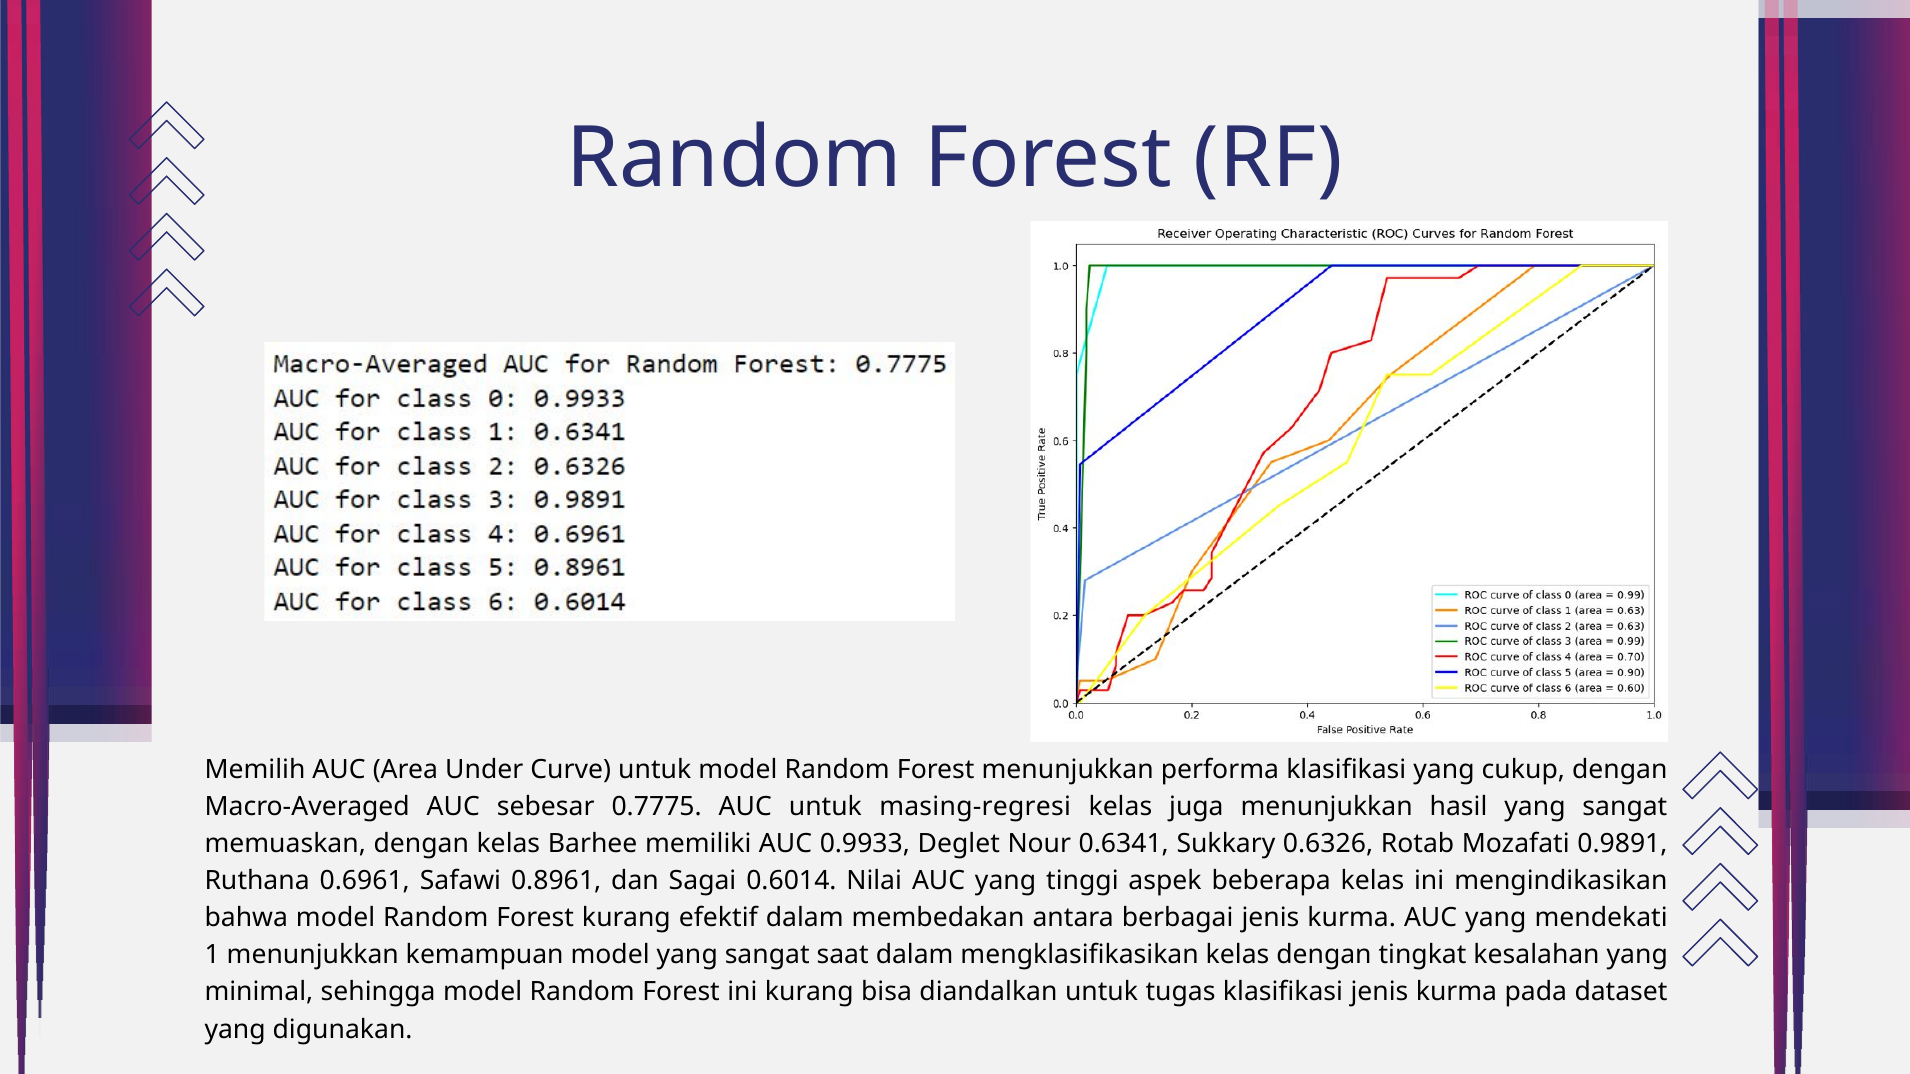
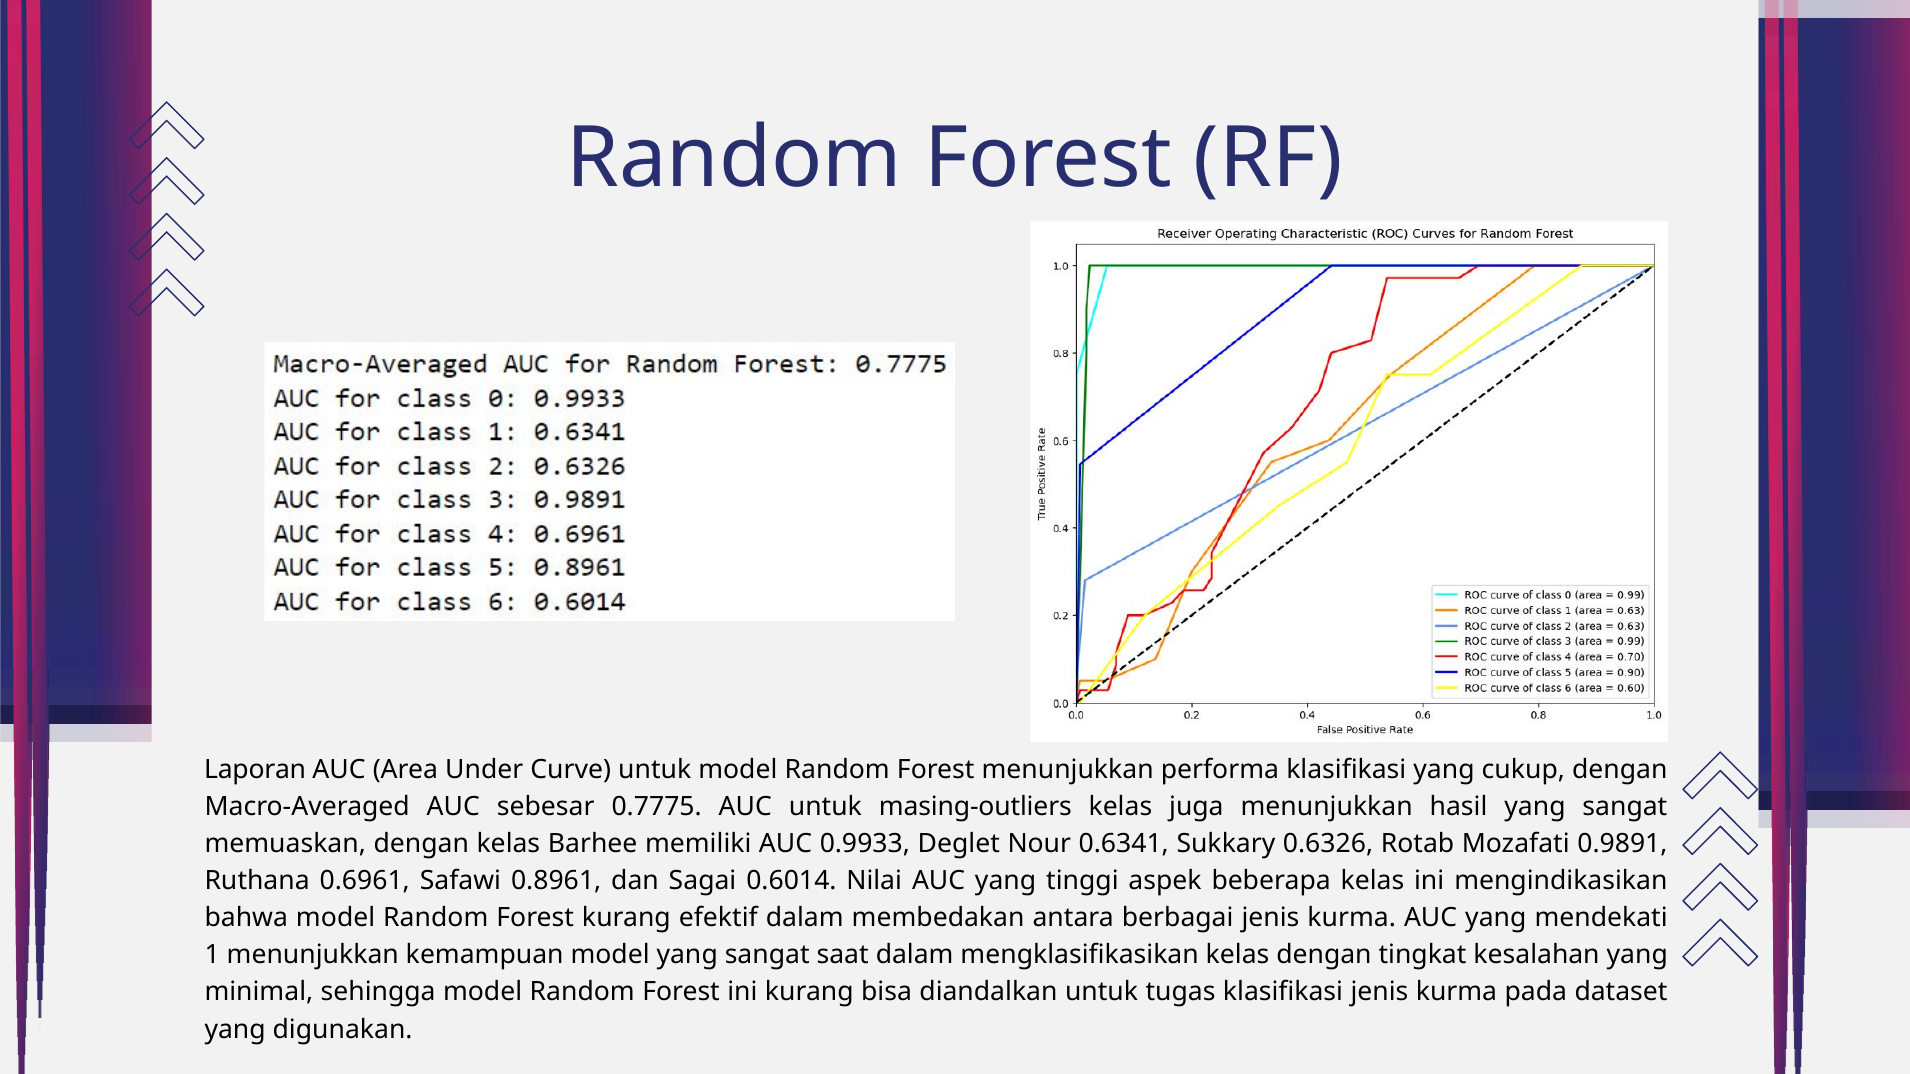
Memilih: Memilih -> Laporan
masing-regresi: masing-regresi -> masing-outliers
